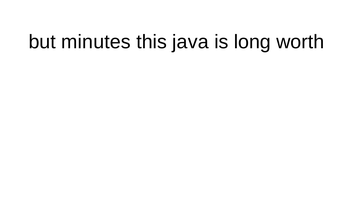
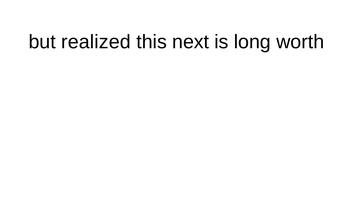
minutes: minutes -> realized
java: java -> next
